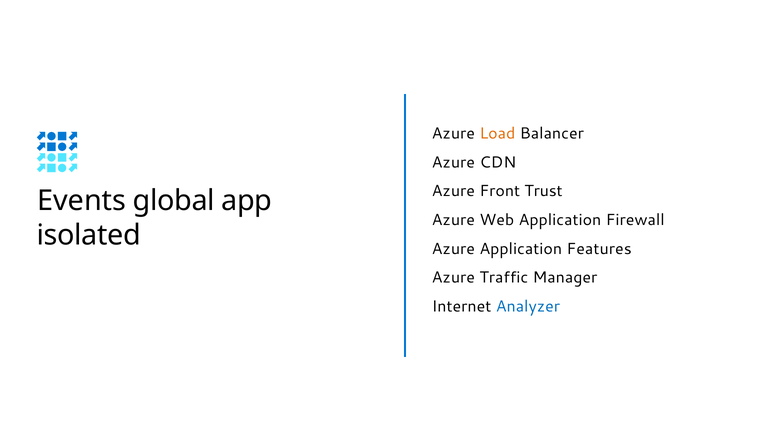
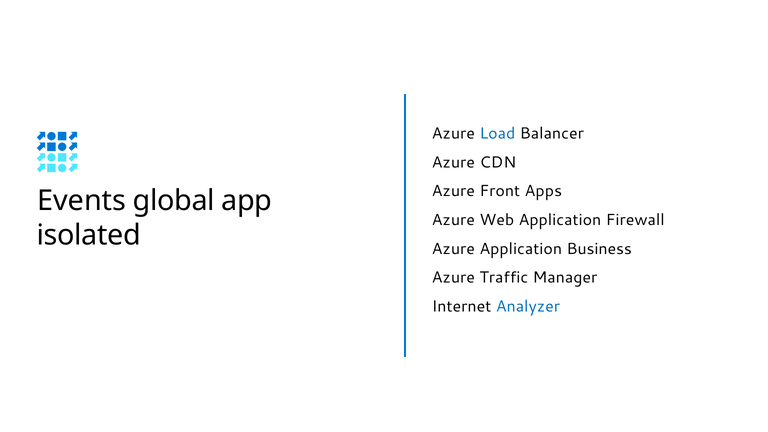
Load colour: orange -> blue
Trust: Trust -> Apps
Features: Features -> Business
